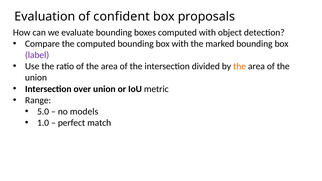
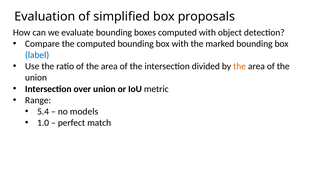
confident: confident -> simplified
label colour: purple -> blue
5.0: 5.0 -> 5.4
